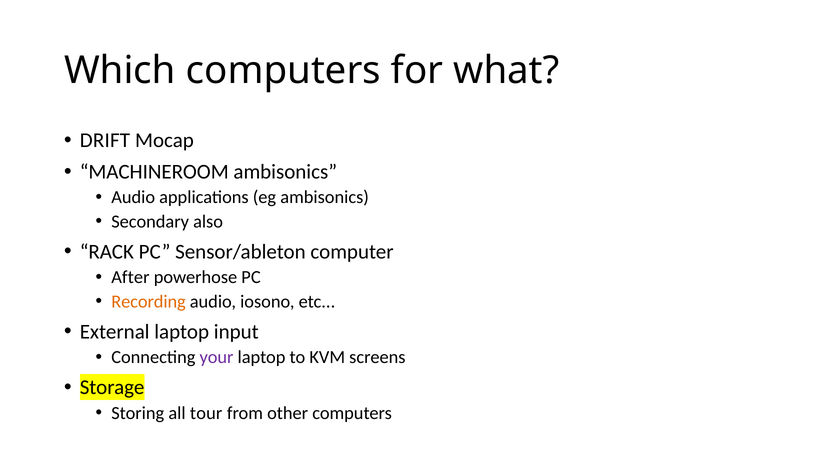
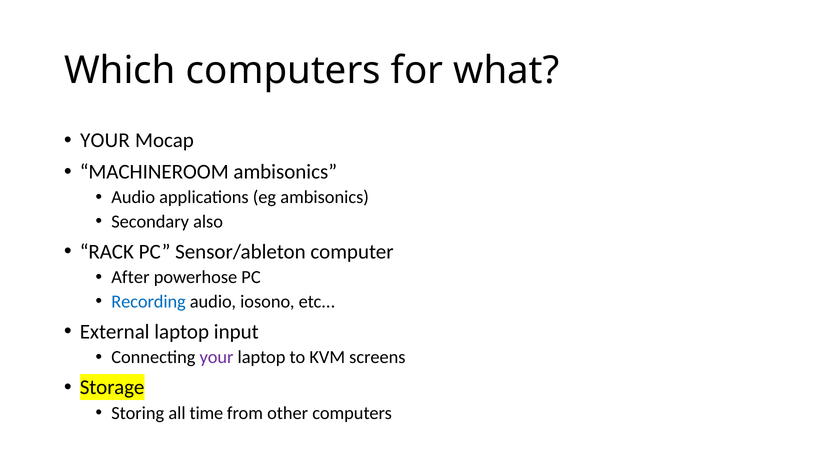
DRIFT at (105, 140): DRIFT -> YOUR
Recording colour: orange -> blue
tour: tour -> time
